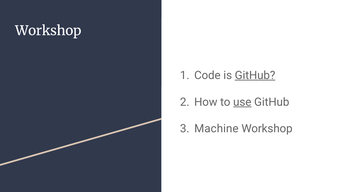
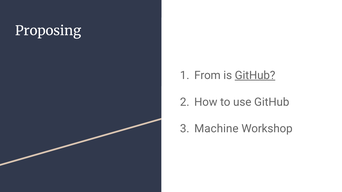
Workshop at (48, 31): Workshop -> Proposing
Code: Code -> From
use underline: present -> none
